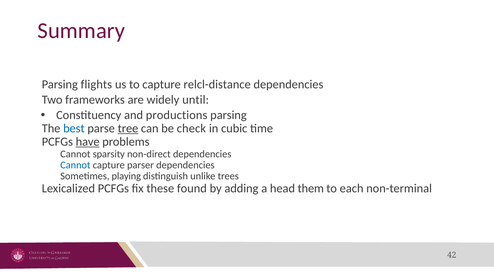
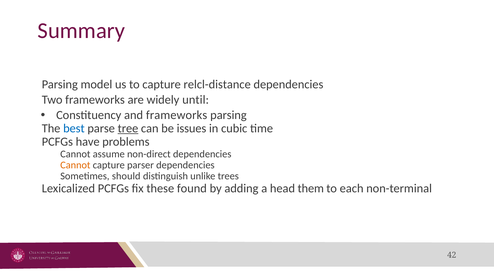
flights: flights -> model
and productions: productions -> frameworks
check: check -> issues
have underline: present -> none
sparsity: sparsity -> assume
Cannot at (75, 165) colour: blue -> orange
playing: playing -> should
